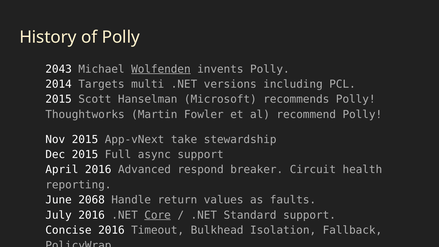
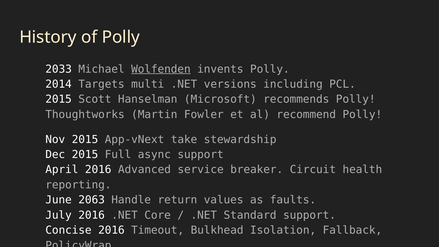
2043: 2043 -> 2033
respond: respond -> service
2068: 2068 -> 2063
Core underline: present -> none
